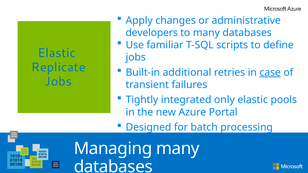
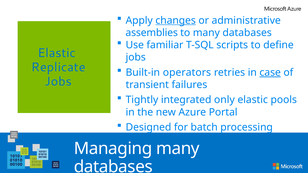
changes underline: none -> present
developers: developers -> assemblies
additional: additional -> operators
